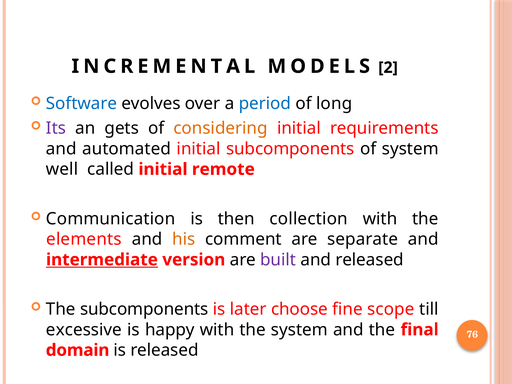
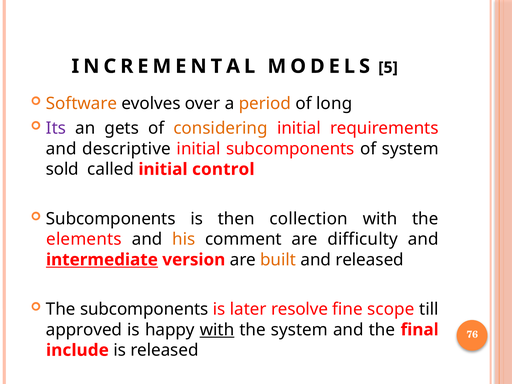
2: 2 -> 5
Software colour: blue -> orange
period colour: blue -> orange
automated: automated -> descriptive
well: well -> sold
remote: remote -> control
Communication at (111, 219): Communication -> Subcomponents
separate: separate -> difficulty
built colour: purple -> orange
choose: choose -> resolve
excessive: excessive -> approved
with at (217, 330) underline: none -> present
domain: domain -> include
